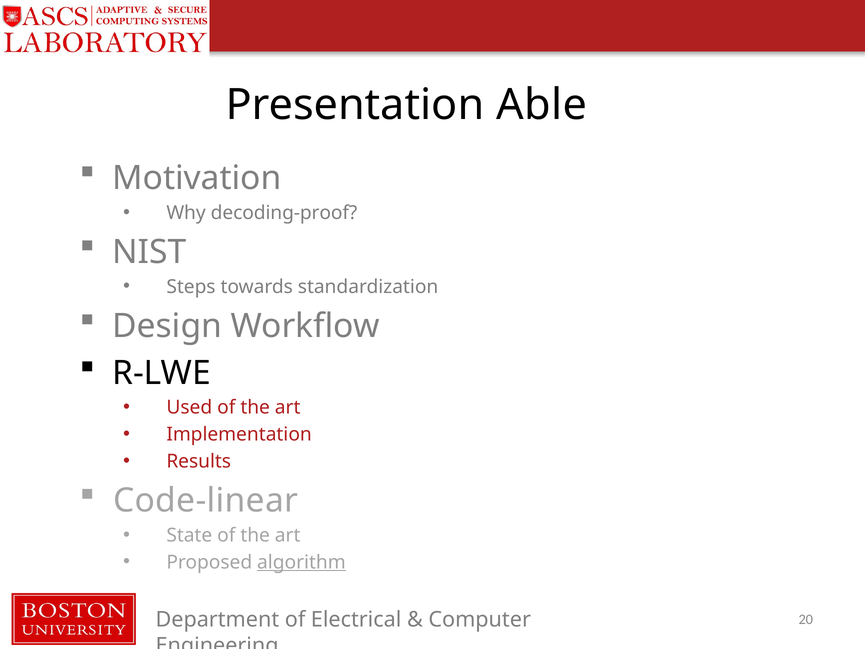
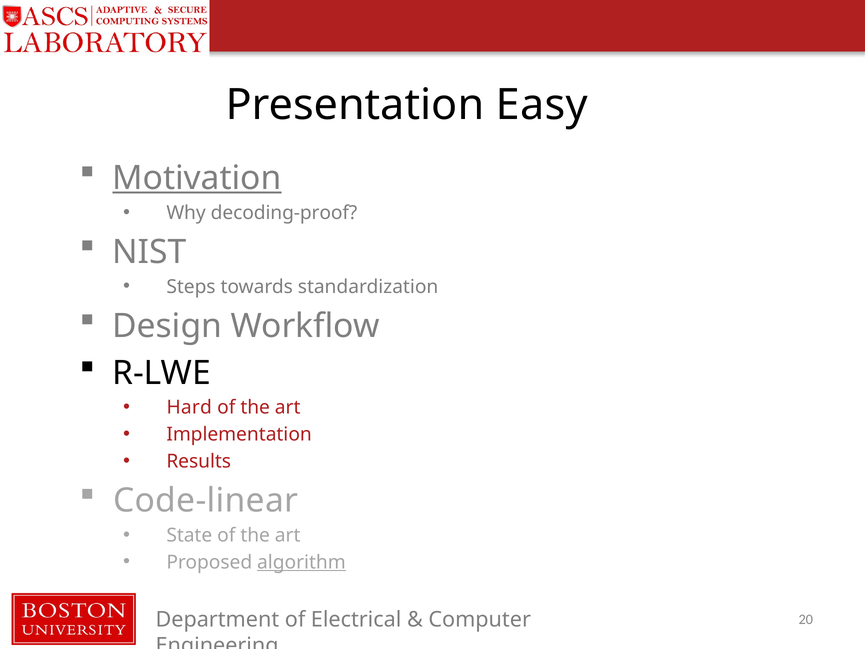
Able: Able -> Easy
Motivation underline: none -> present
Used: Used -> Hard
